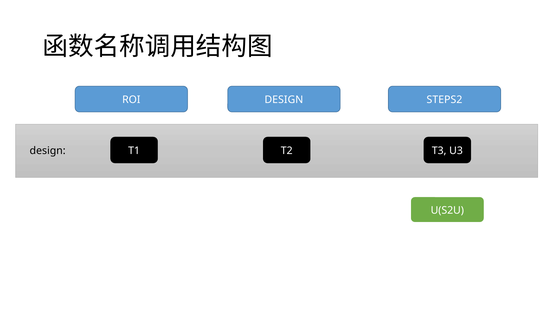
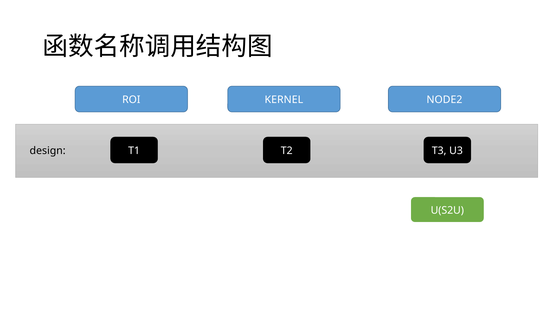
ROI DESIGN: DESIGN -> KERNEL
STEPS2: STEPS2 -> NODE2
